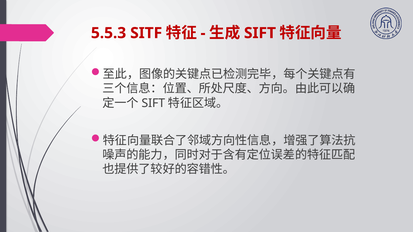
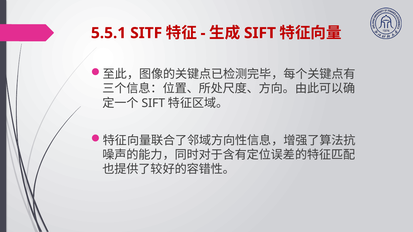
5.5.3: 5.5.3 -> 5.5.1
